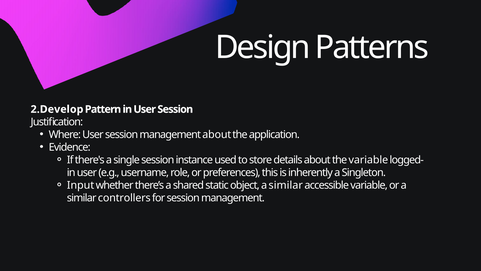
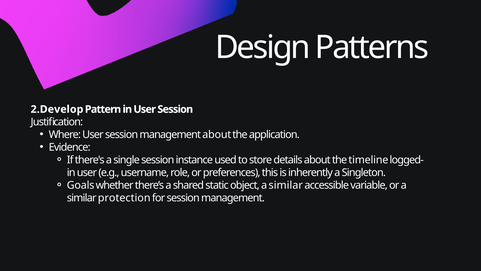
the variable: variable -> timeline
Input: Input -> Goals
controllers: controllers -> protection
